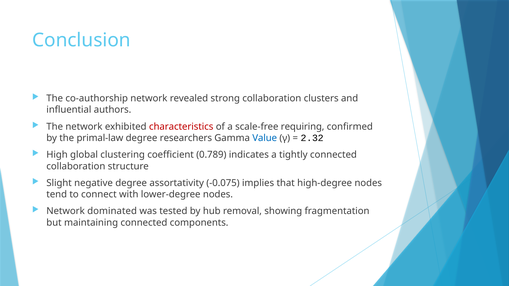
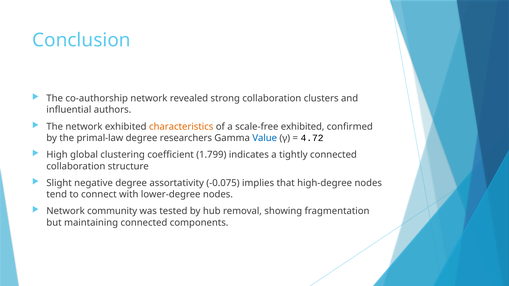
characteristics colour: red -> orange
scale-free requiring: requiring -> exhibited
2.32: 2.32 -> 4.72
0.789: 0.789 -> 1.799
dominated: dominated -> community
